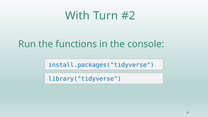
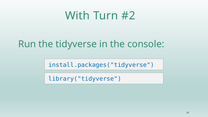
functions: functions -> tidyverse
